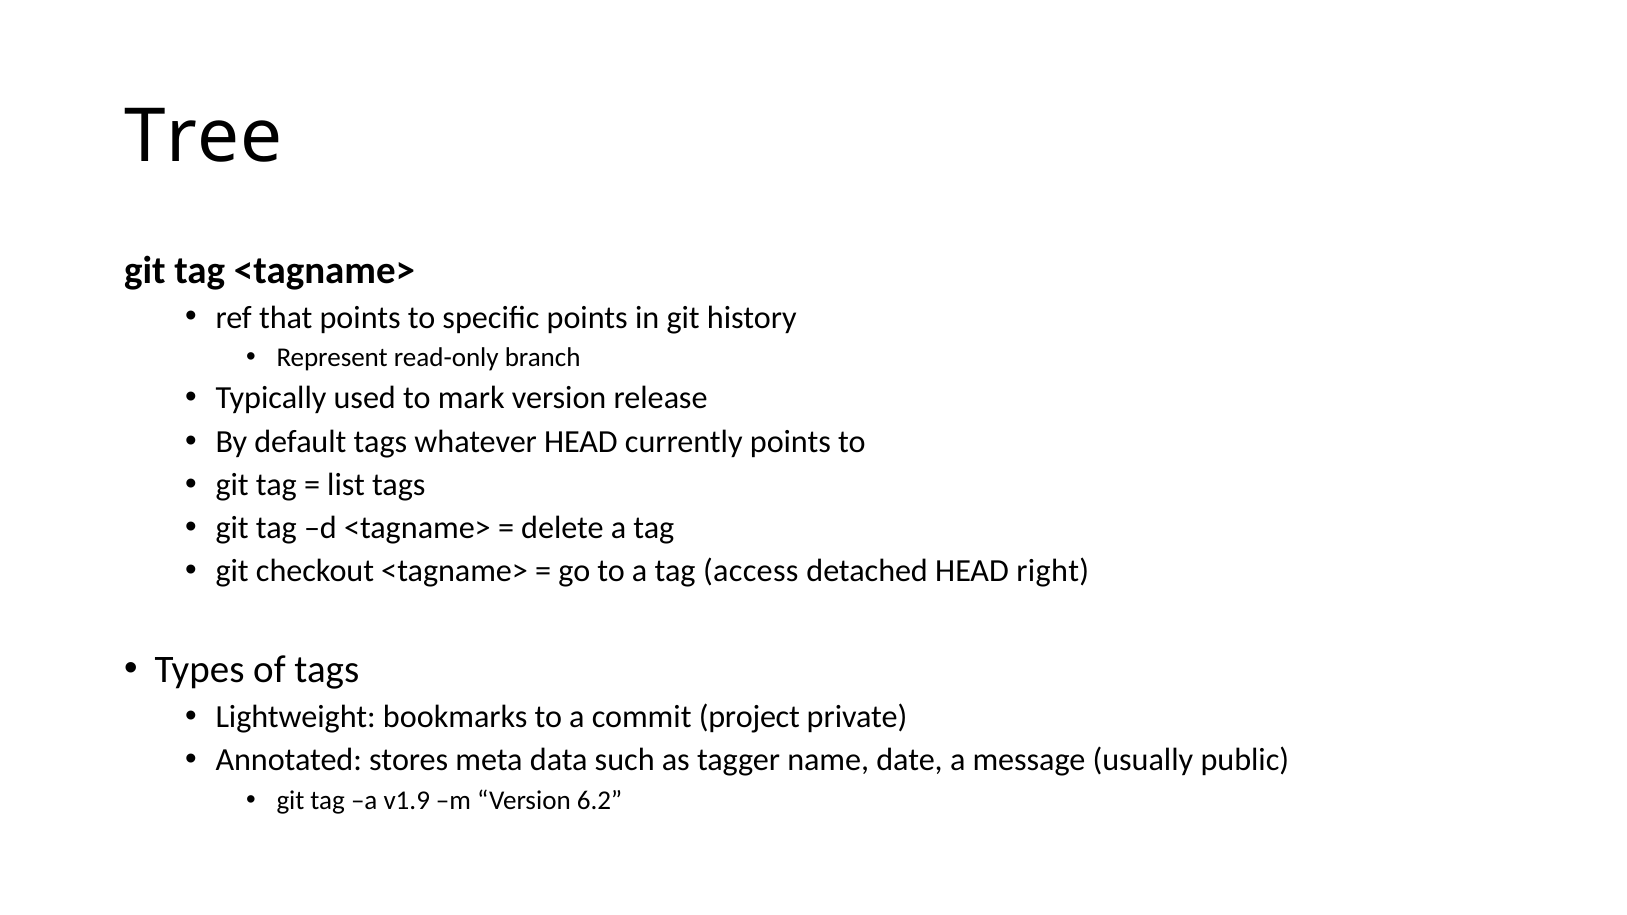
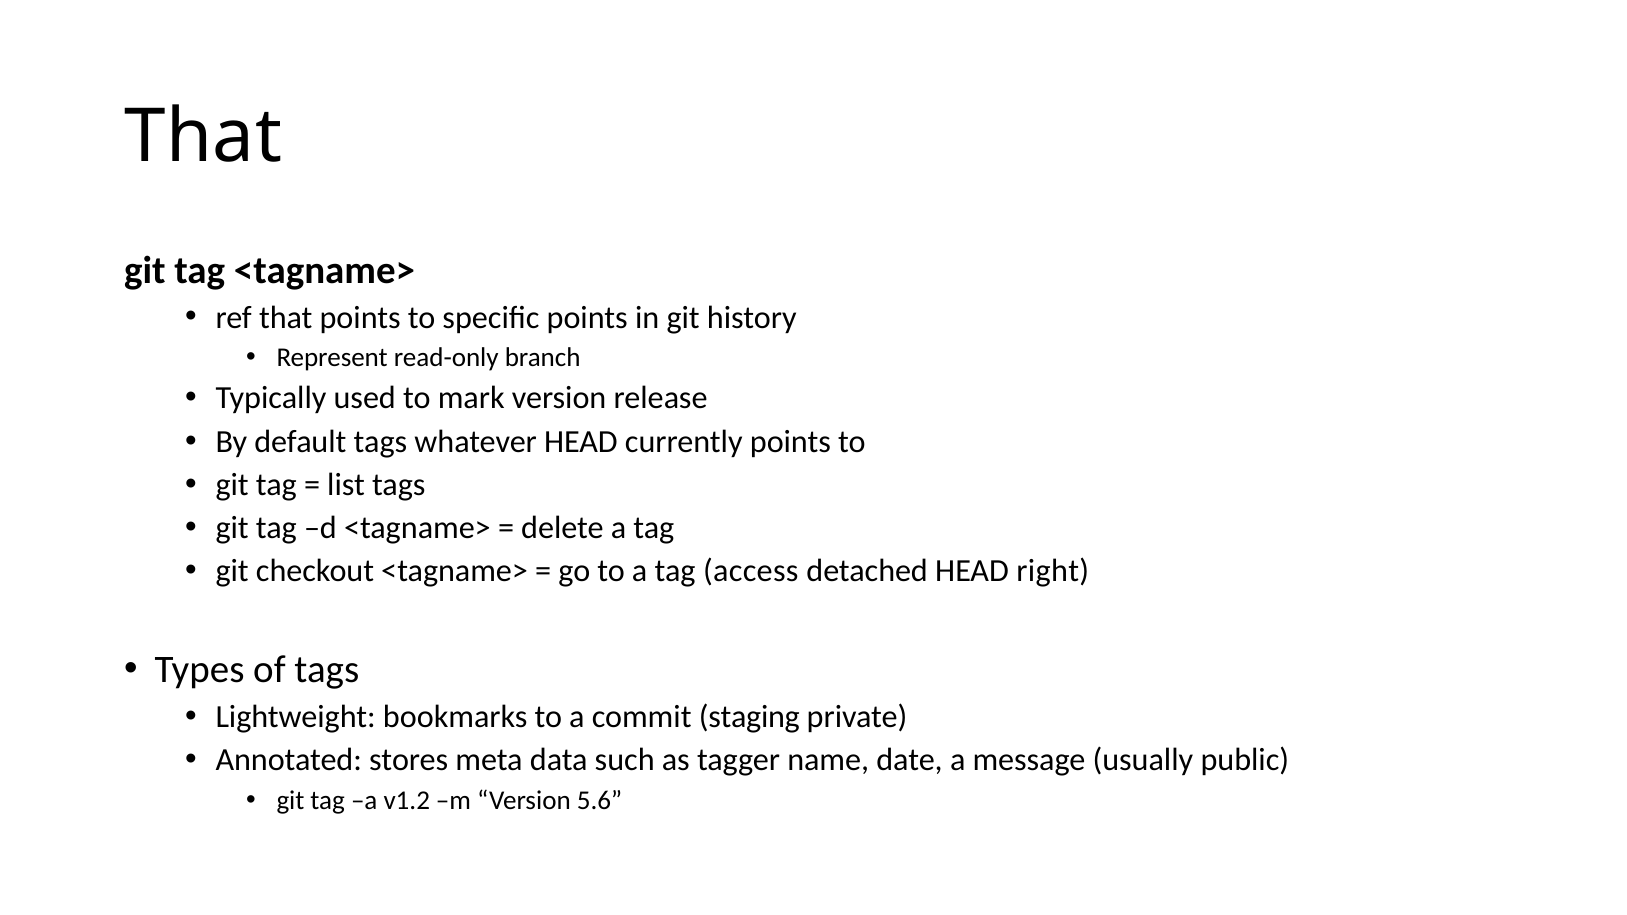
Tree at (203, 137): Tree -> That
project: project -> staging
v1.9: v1.9 -> v1.2
6.2: 6.2 -> 5.6
